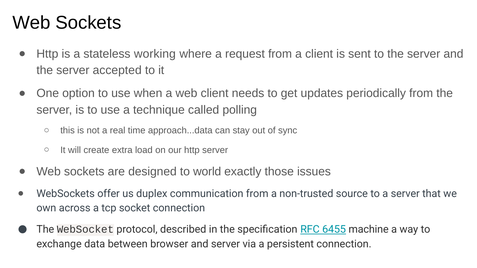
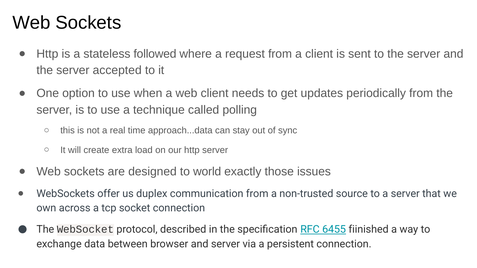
working: working -> followed
machine: machine -> fiinished
